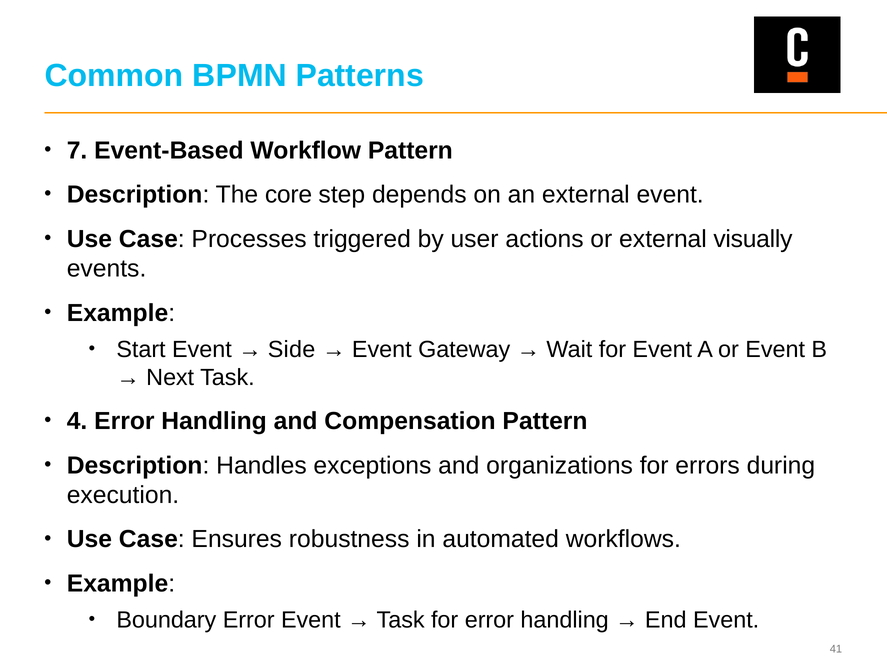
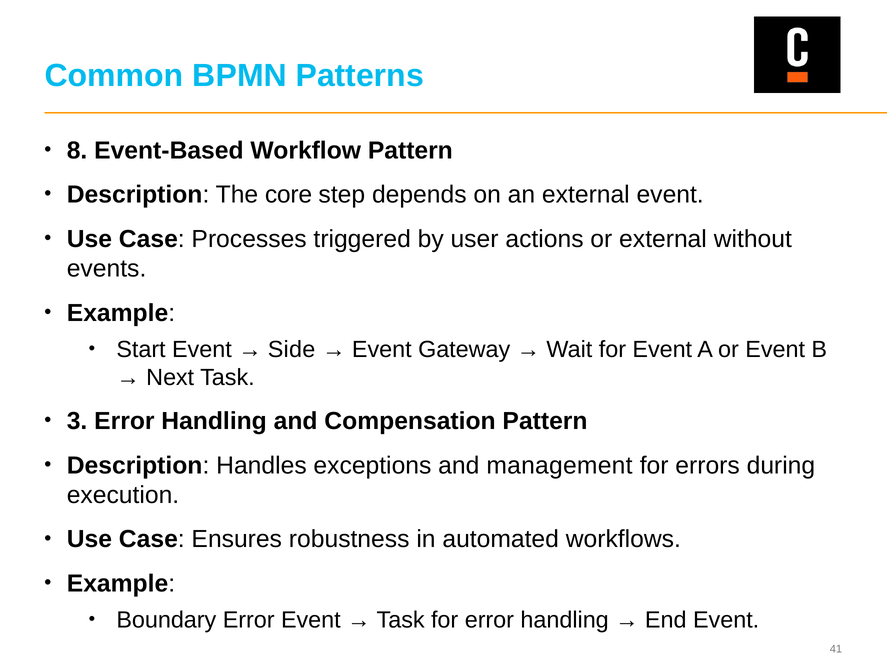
7: 7 -> 8
visually: visually -> without
4: 4 -> 3
organizations: organizations -> management
